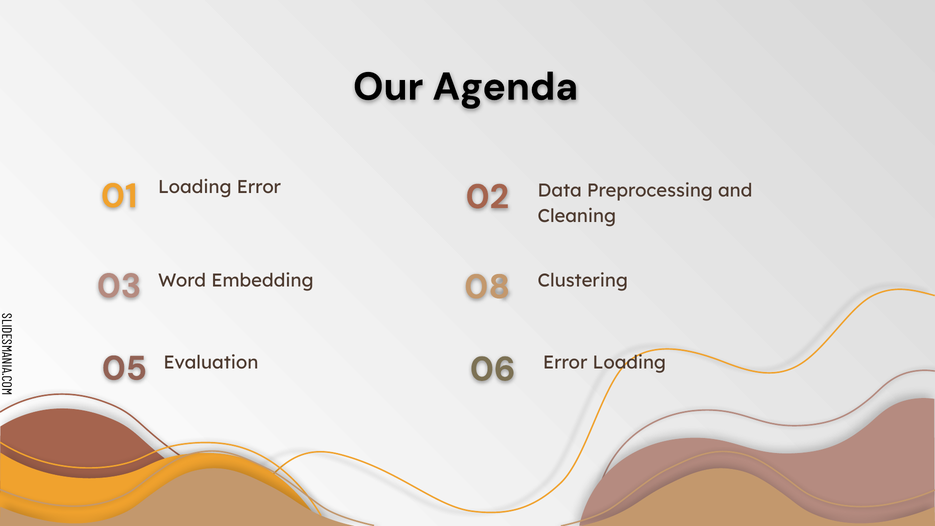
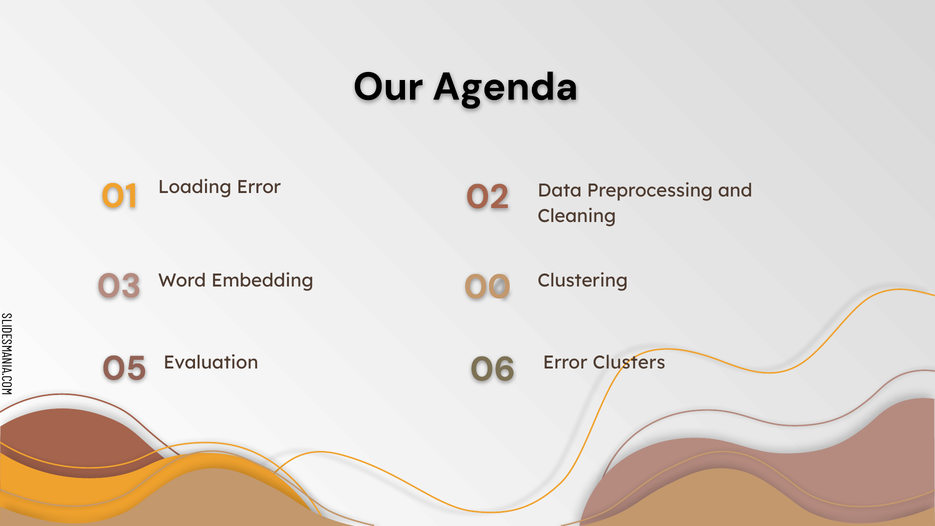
08: 08 -> 00
Loading at (629, 363): Loading -> Clusters
